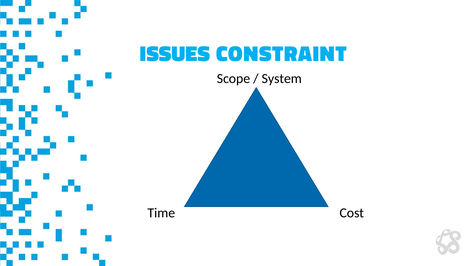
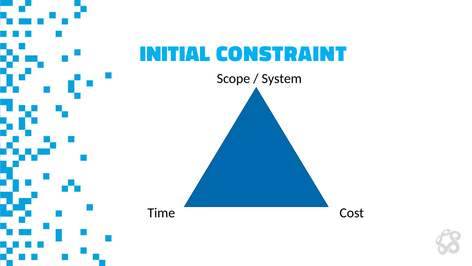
ISSUES: ISSUES -> INITIAL
